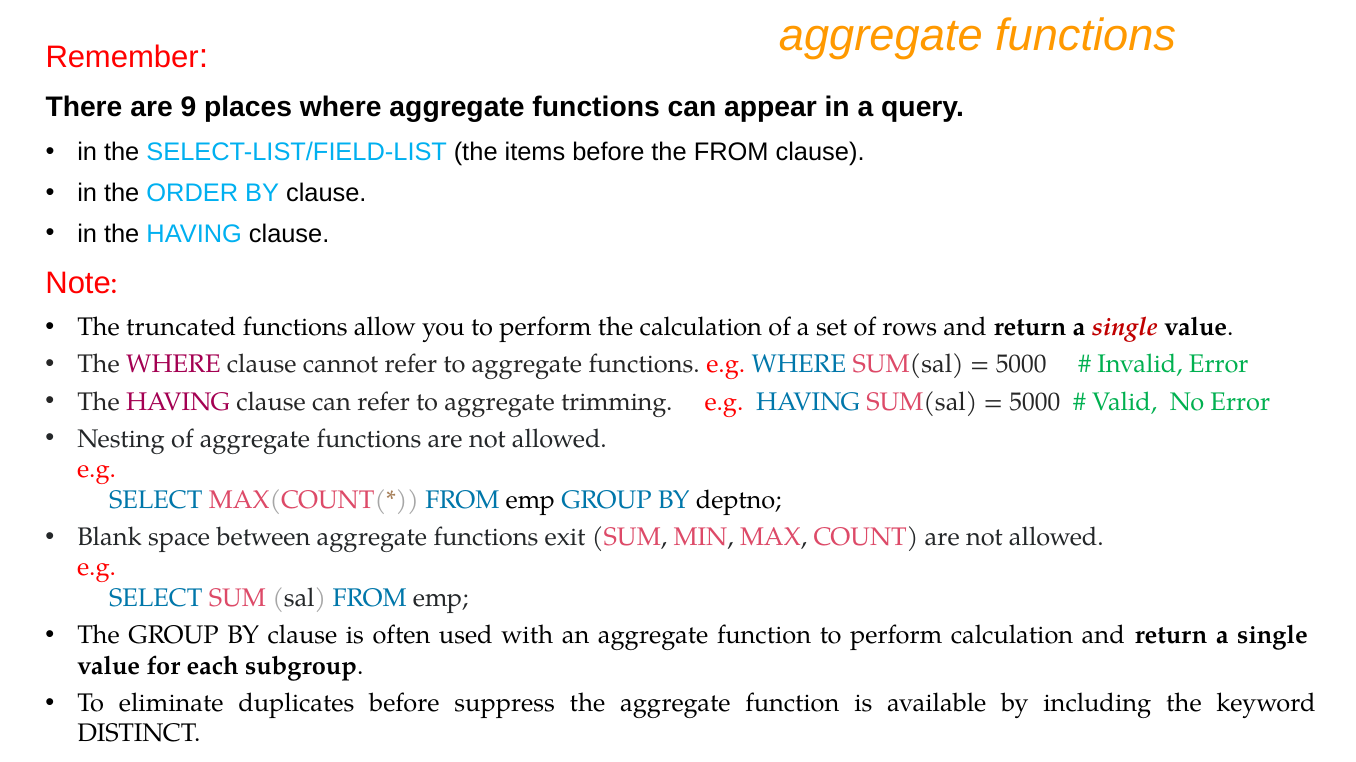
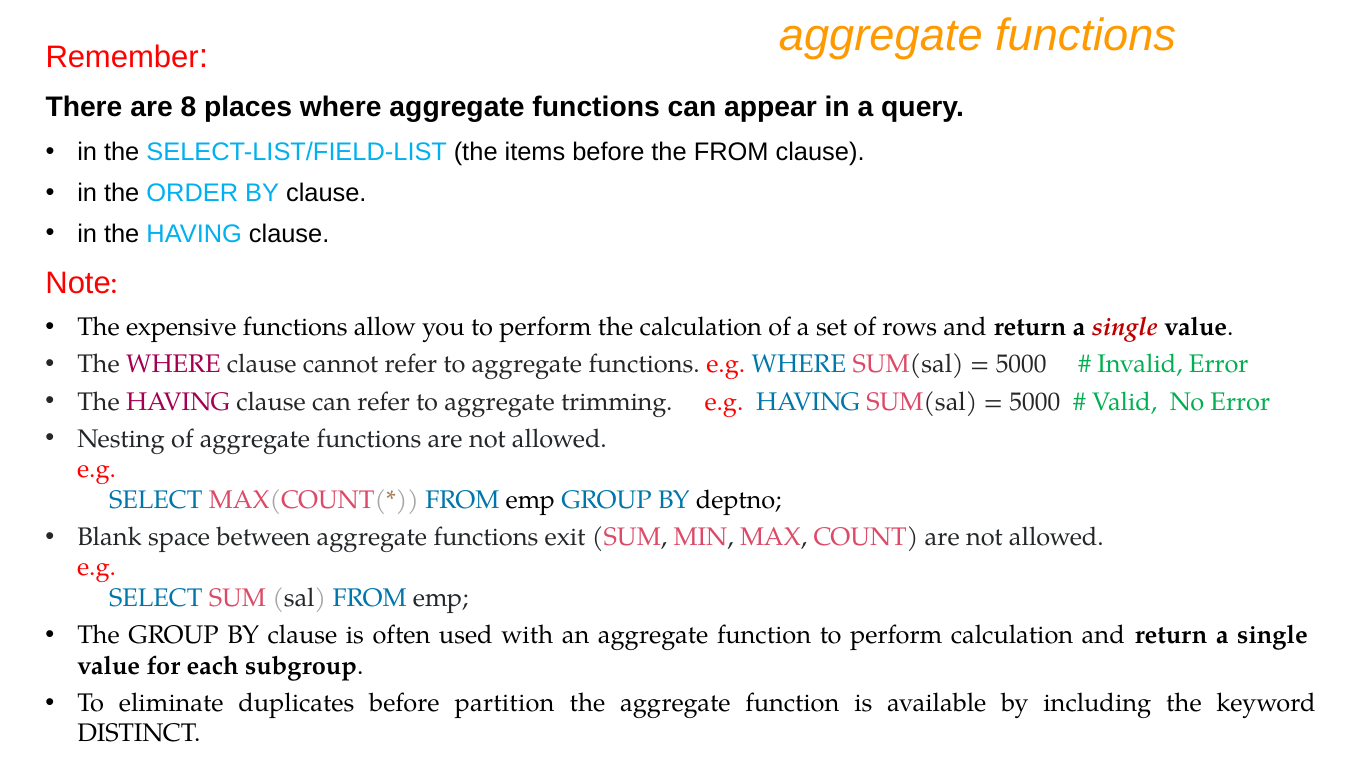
9: 9 -> 8
truncated: truncated -> expensive
suppress: suppress -> partition
